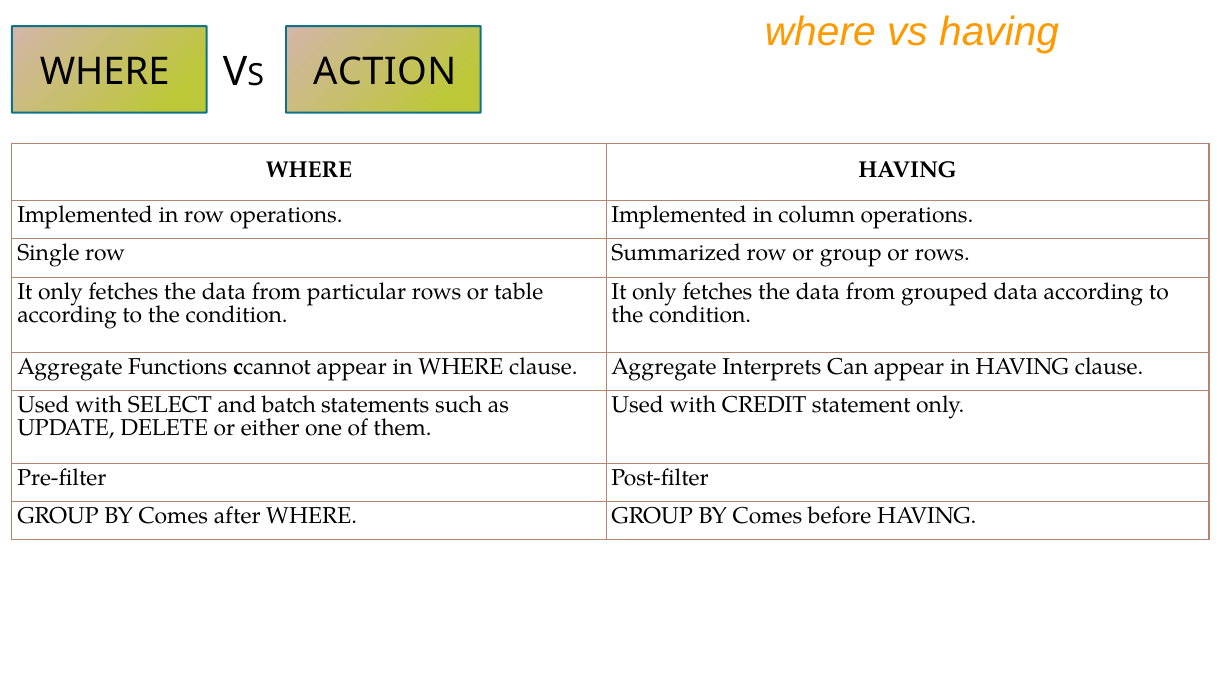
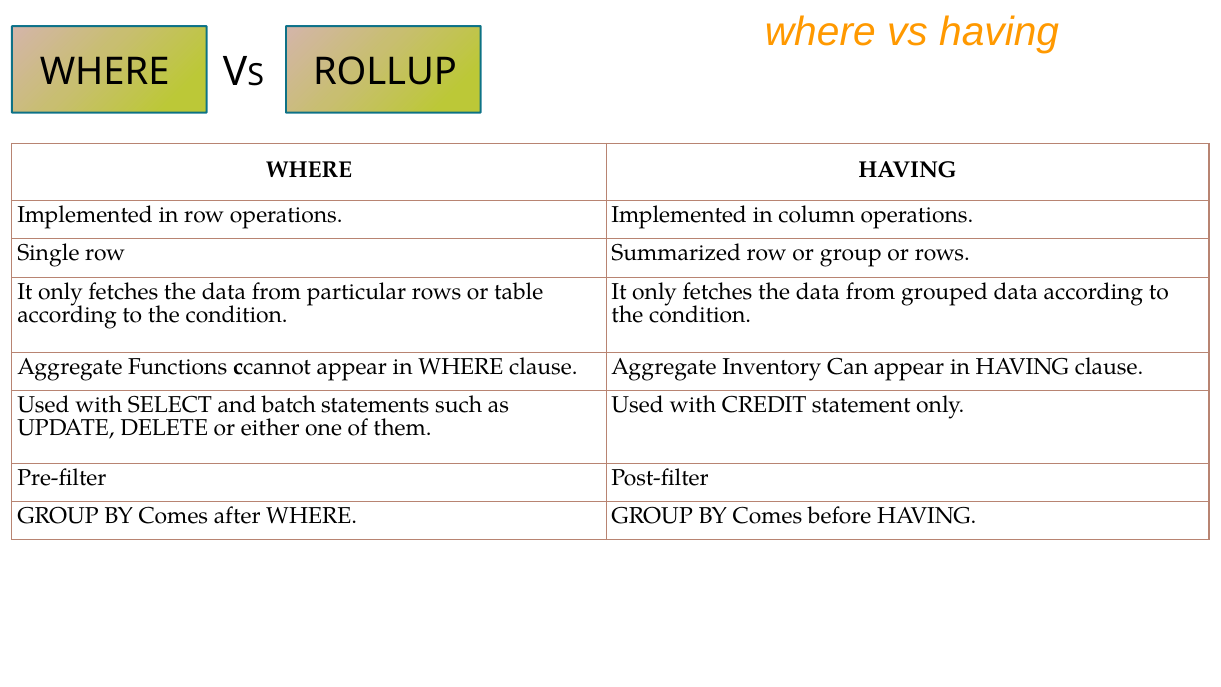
ACTION: ACTION -> ROLLUP
Interprets: Interprets -> Inventory
